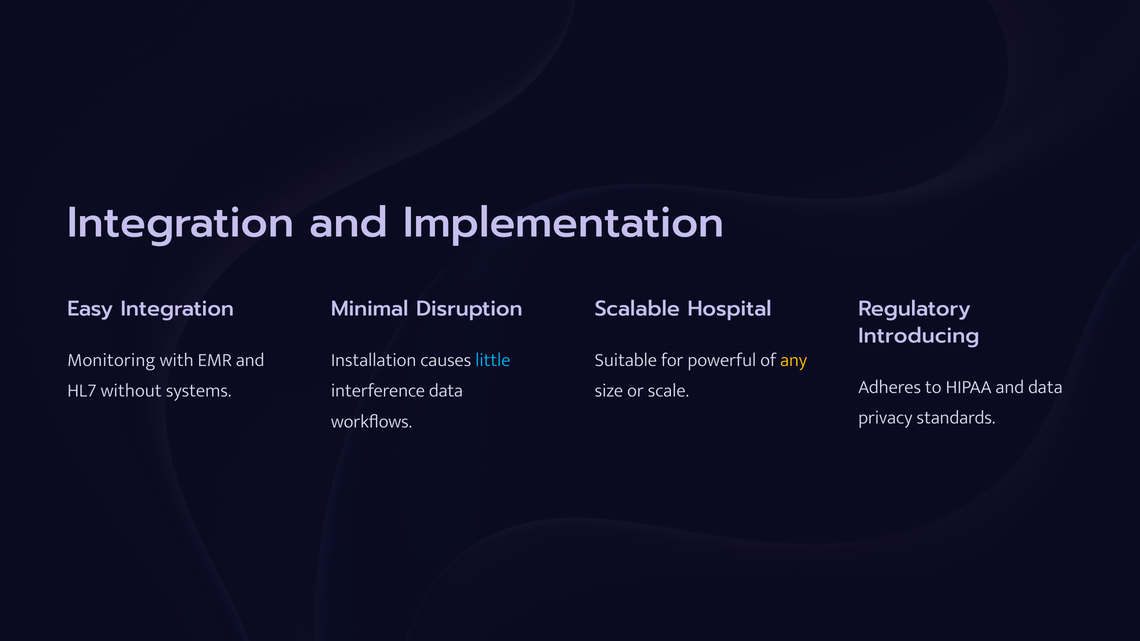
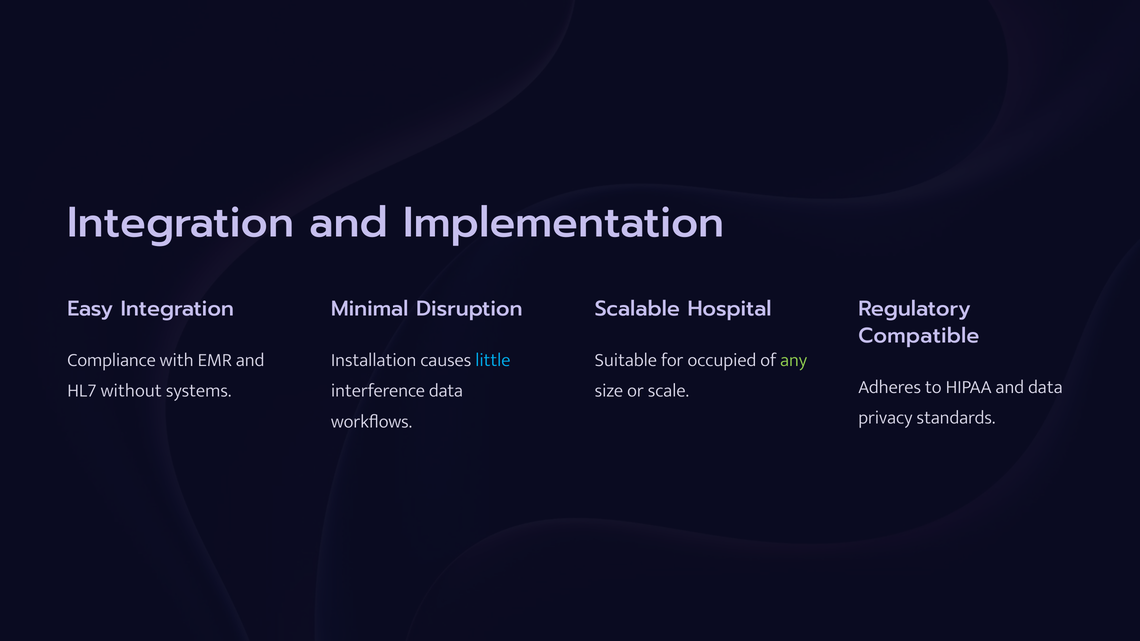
Introducing: Introducing -> Compatible
Monitoring: Monitoring -> Compliance
powerful: powerful -> occupied
any colour: yellow -> light green
